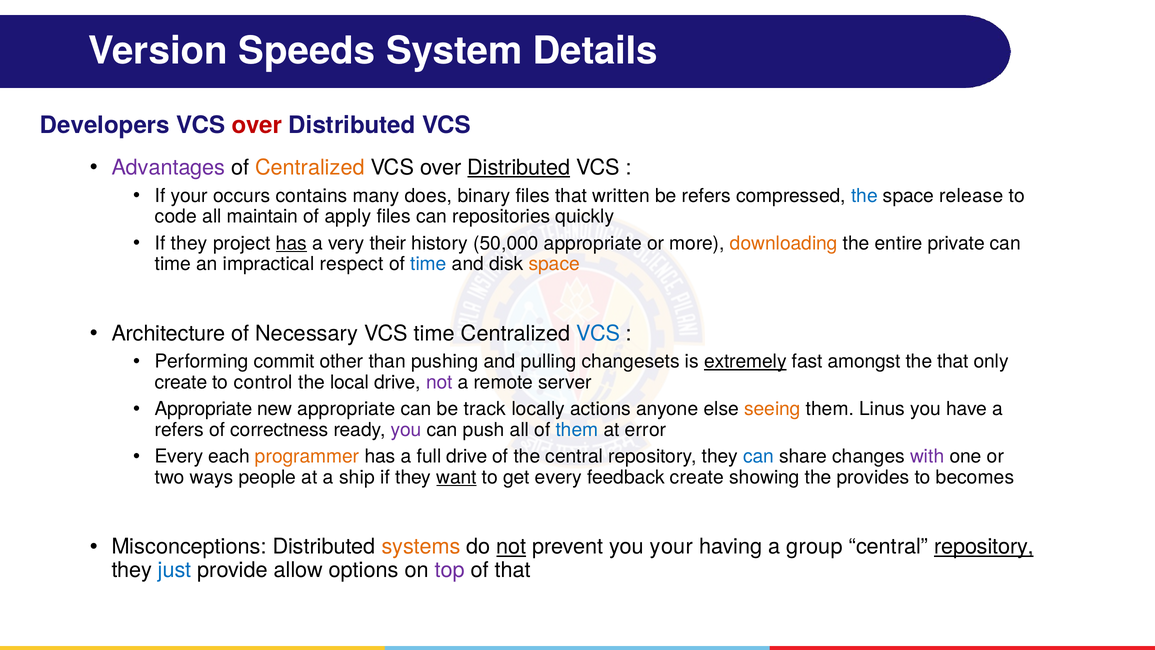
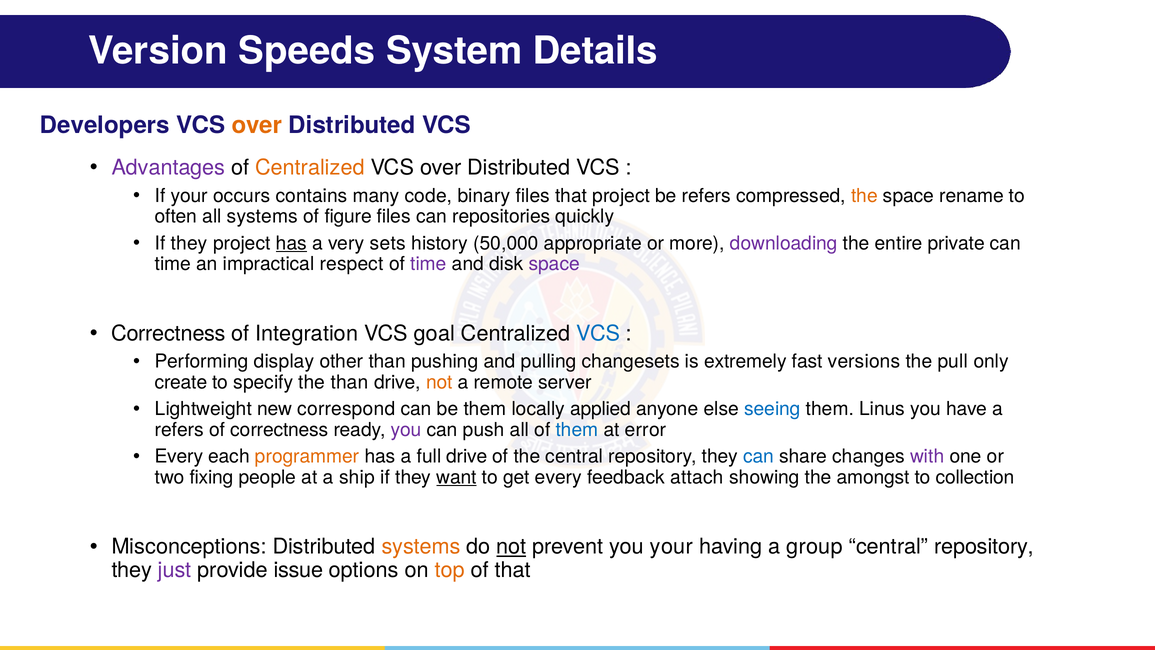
over at (257, 125) colour: red -> orange
Distributed at (519, 167) underline: present -> none
does: does -> code
that written: written -> project
the at (864, 196) colour: blue -> orange
release: release -> rename
code: code -> often
all maintain: maintain -> systems
apply: apply -> figure
their: their -> sets
downloading colour: orange -> purple
time at (429, 264) colour: blue -> purple
space at (554, 264) colour: orange -> purple
Architecture at (168, 333): Architecture -> Correctness
Necessary: Necessary -> Integration
VCS time: time -> goal
commit: commit -> display
extremely underline: present -> none
amongst: amongst -> versions
the that: that -> pull
control: control -> specify
the local: local -> than
not at (439, 382) colour: purple -> orange
Appropriate at (203, 409): Appropriate -> Lightweight
new appropriate: appropriate -> correspond
be track: track -> them
actions: actions -> applied
seeing colour: orange -> blue
ways: ways -> fixing
feedback create: create -> attach
provides: provides -> amongst
becomes: becomes -> collection
repository at (984, 547) underline: present -> none
just colour: blue -> purple
allow: allow -> issue
top colour: purple -> orange
